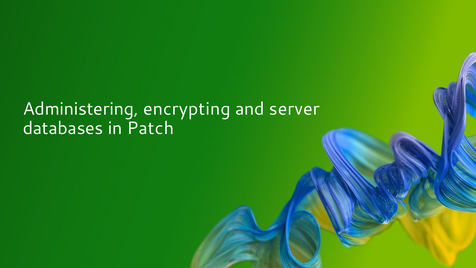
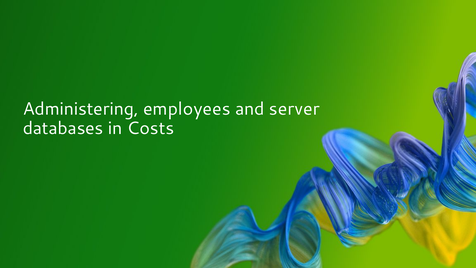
encrypting: encrypting -> employees
Patch: Patch -> Costs
